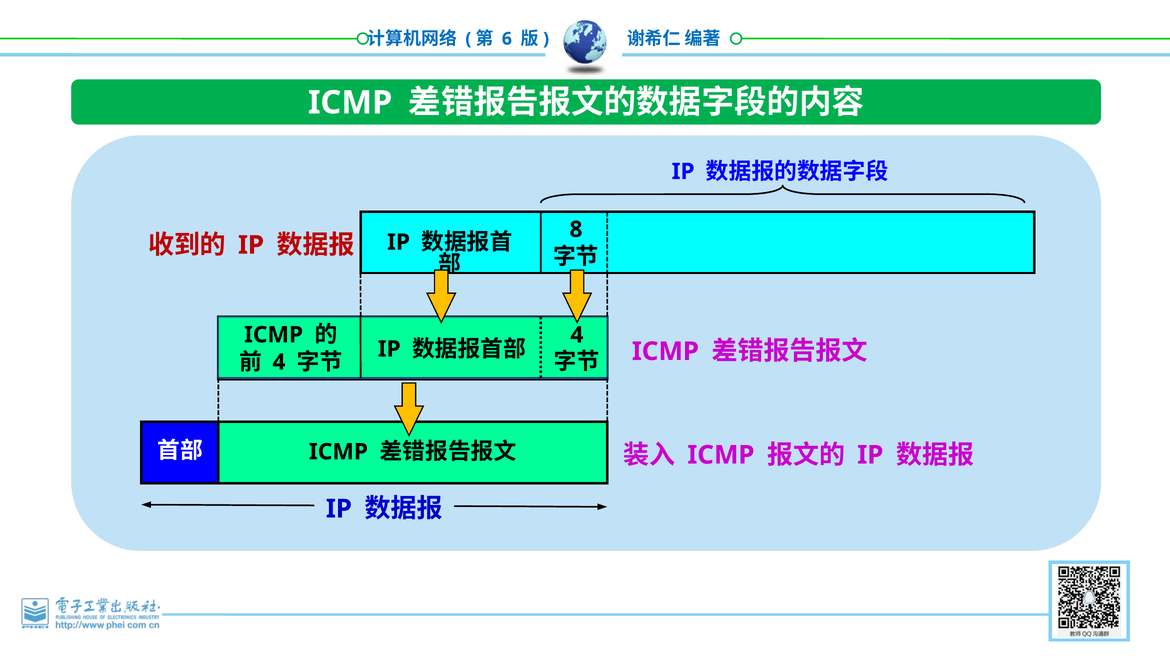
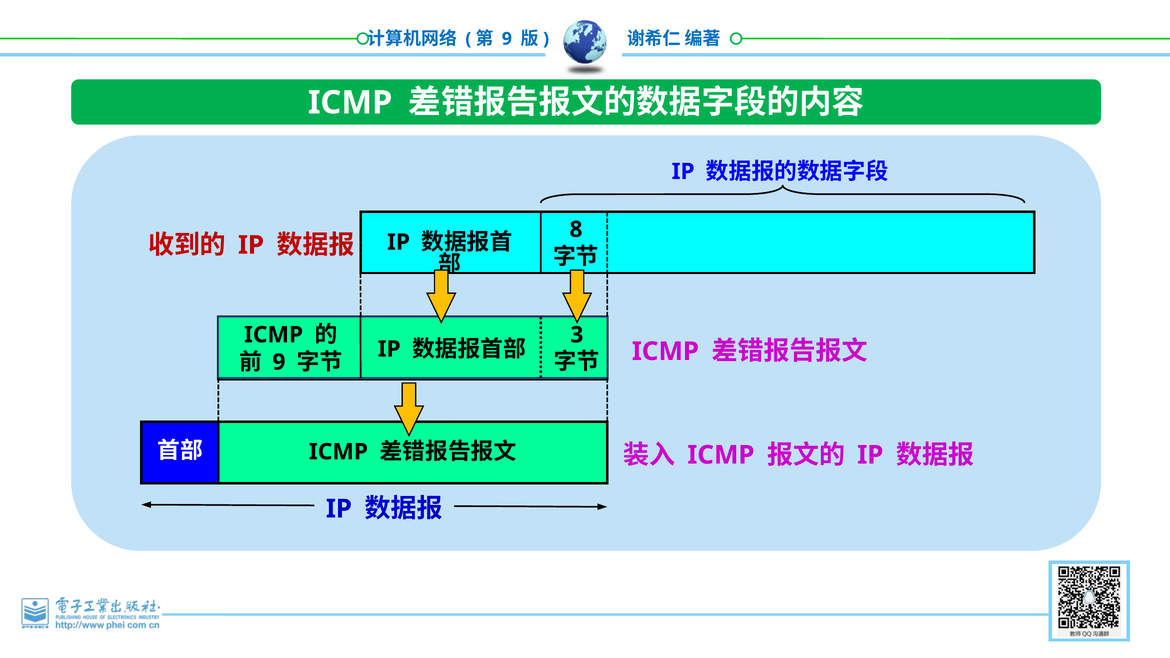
6 at (507, 39): 6 -> 9
4 at (577, 335): 4 -> 3
4 at (279, 362): 4 -> 9
